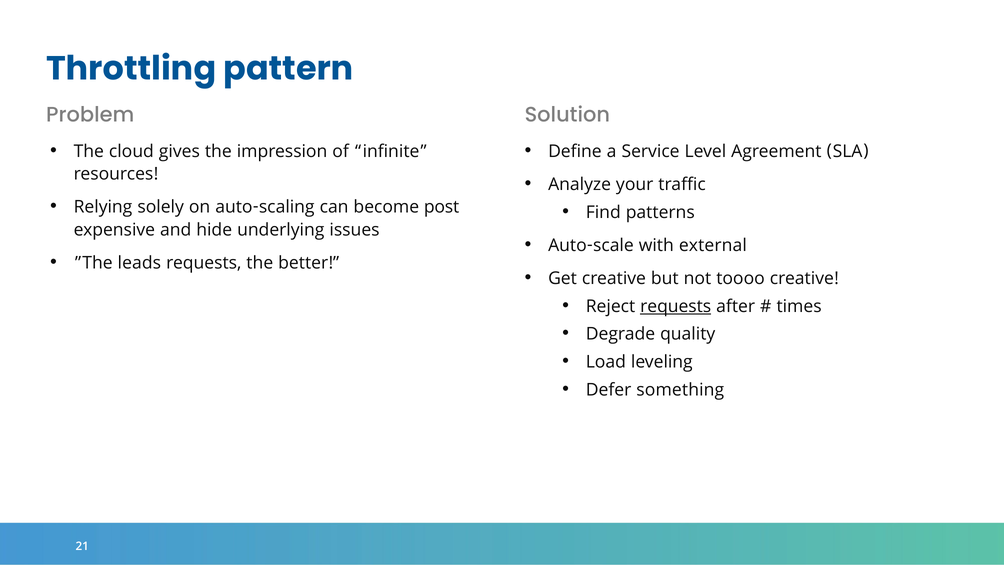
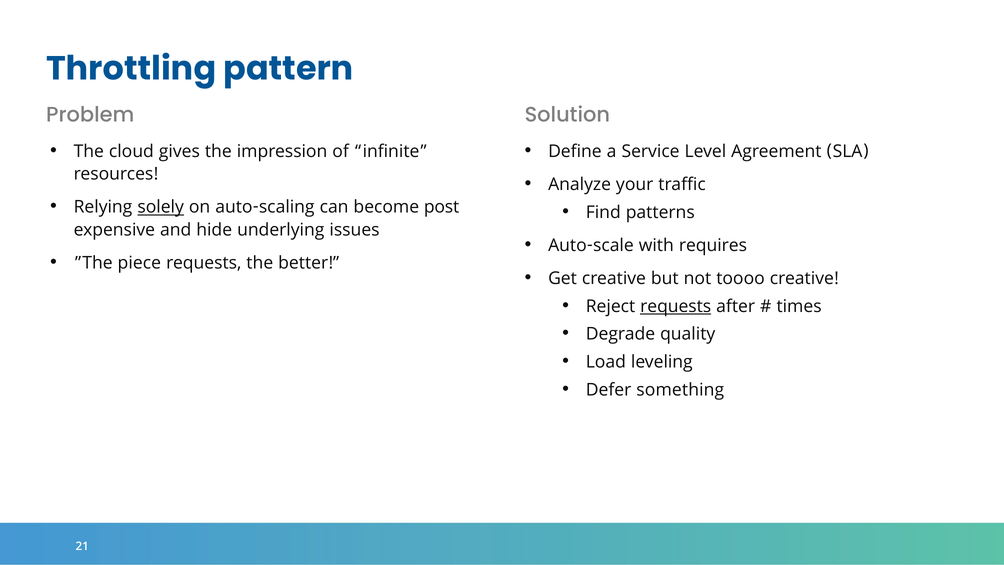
solely underline: none -> present
external: external -> requires
leads: leads -> piece
